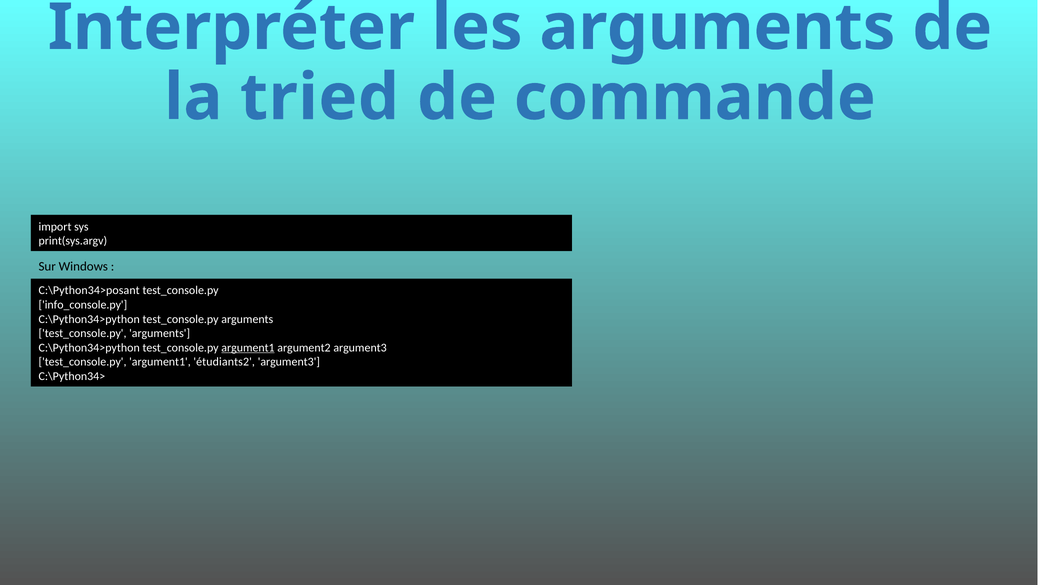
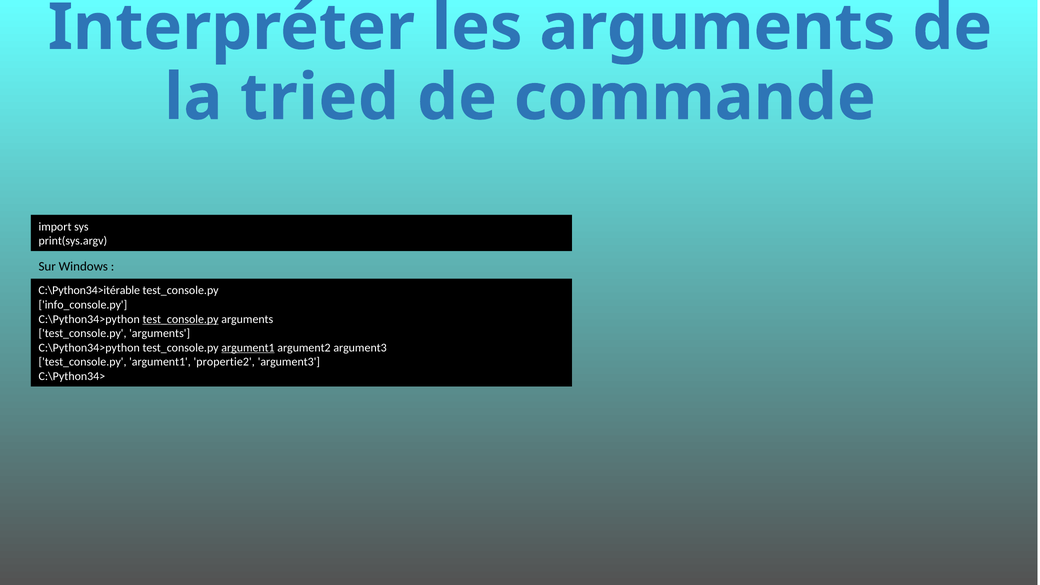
C:\Python34>posant: C:\Python34>posant -> C:\Python34>itérable
test_console.py at (181, 319) underline: none -> present
étudiants2: étudiants2 -> propertie2
